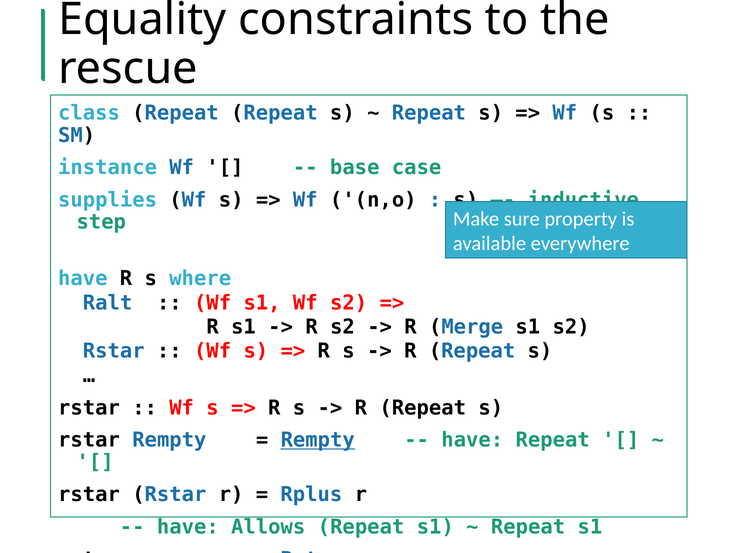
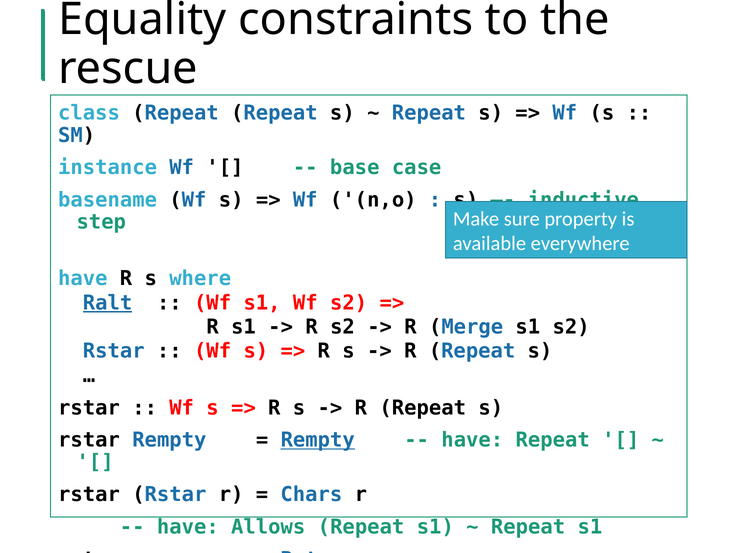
supplies: supplies -> basename
Ralt underline: none -> present
Rplus: Rplus -> Chars
